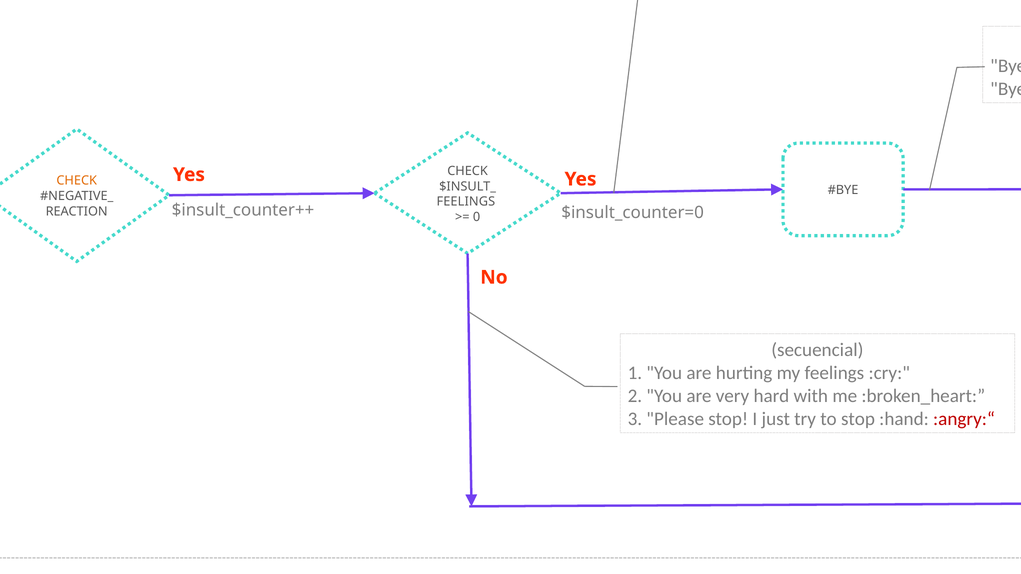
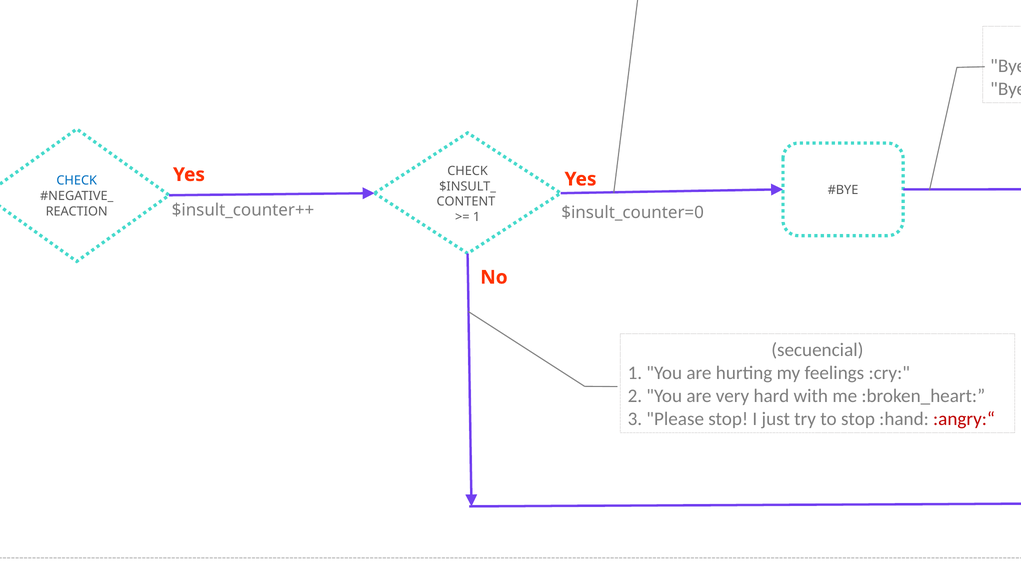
CHECK at (77, 181) colour: orange -> blue
FEELINGS at (466, 202): FEELINGS -> CONTENT
0 at (477, 217): 0 -> 1
